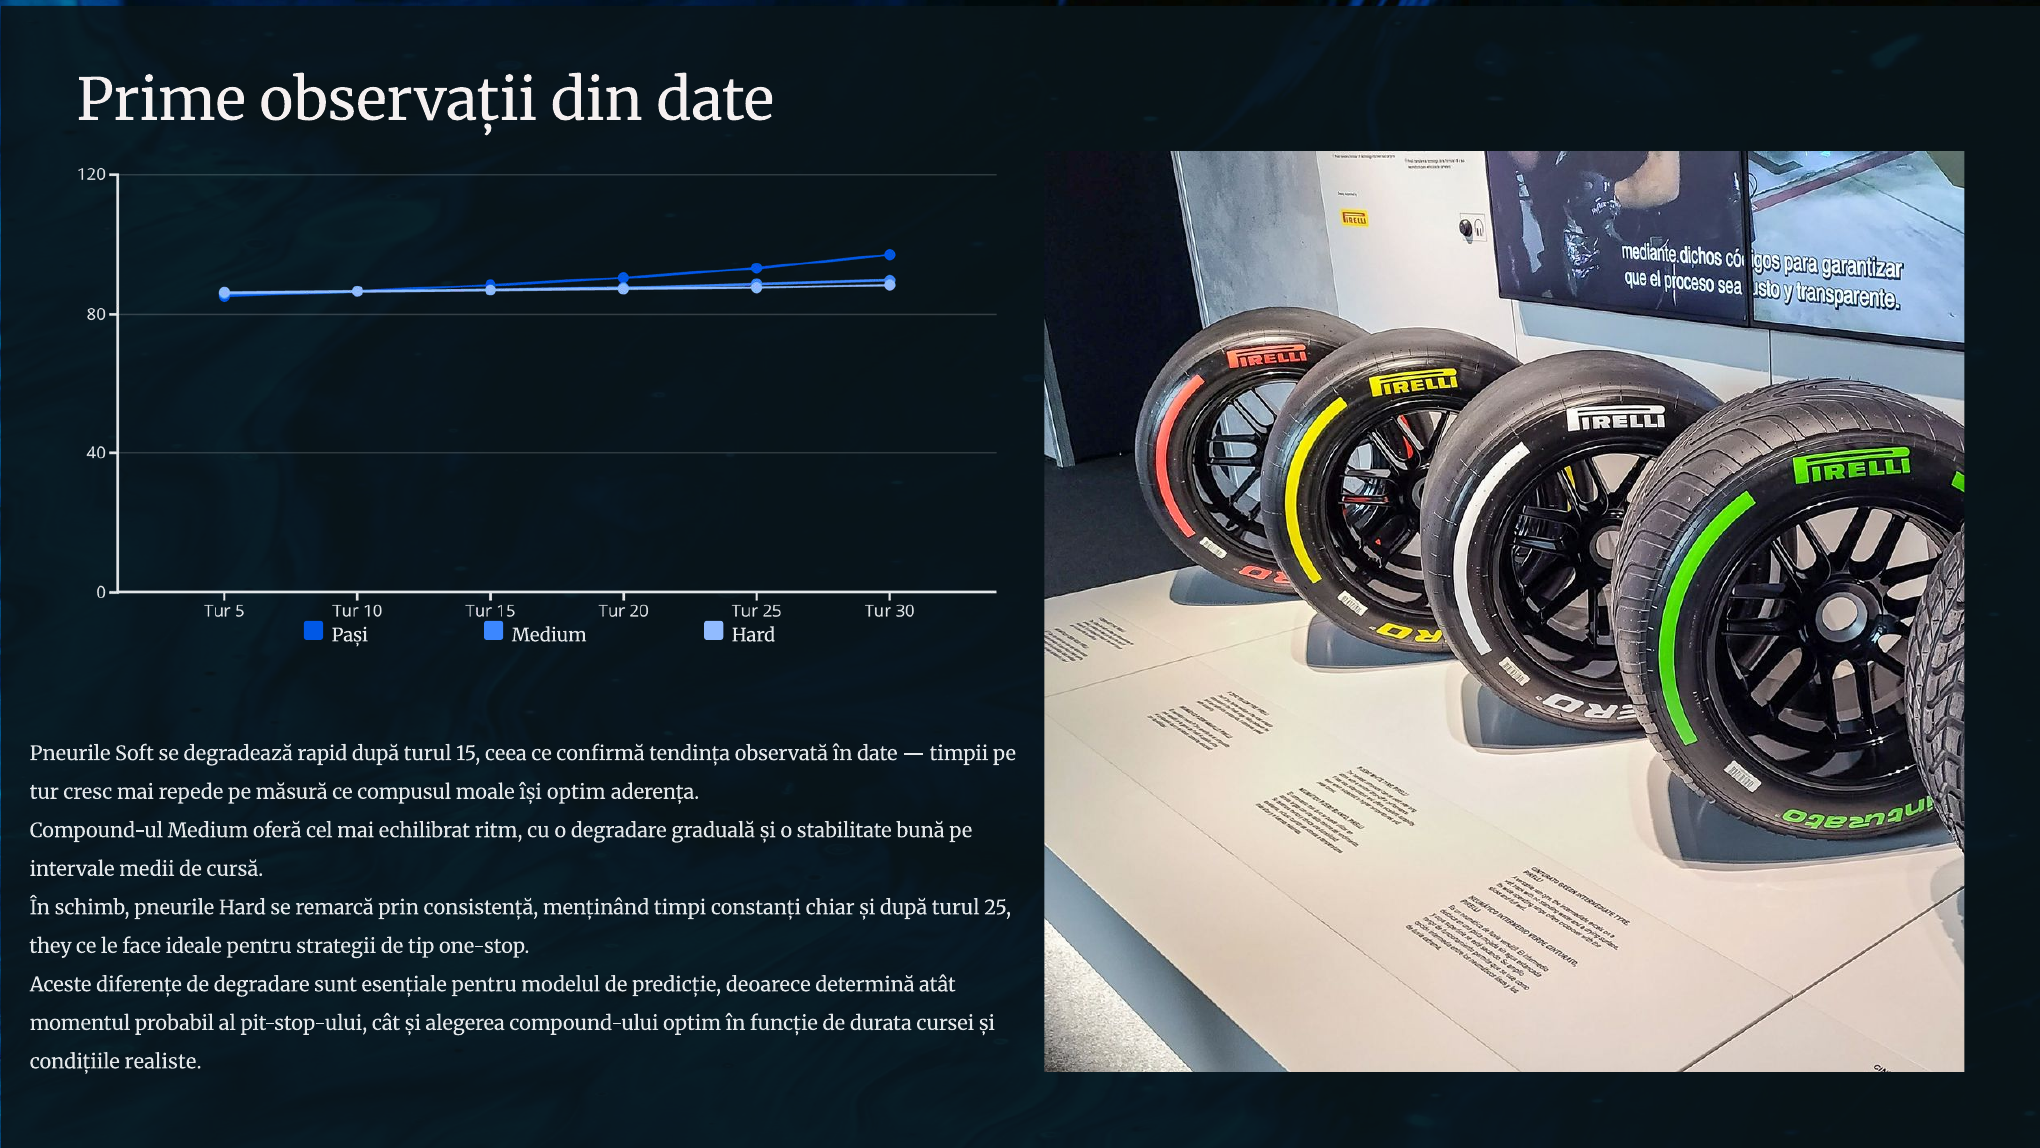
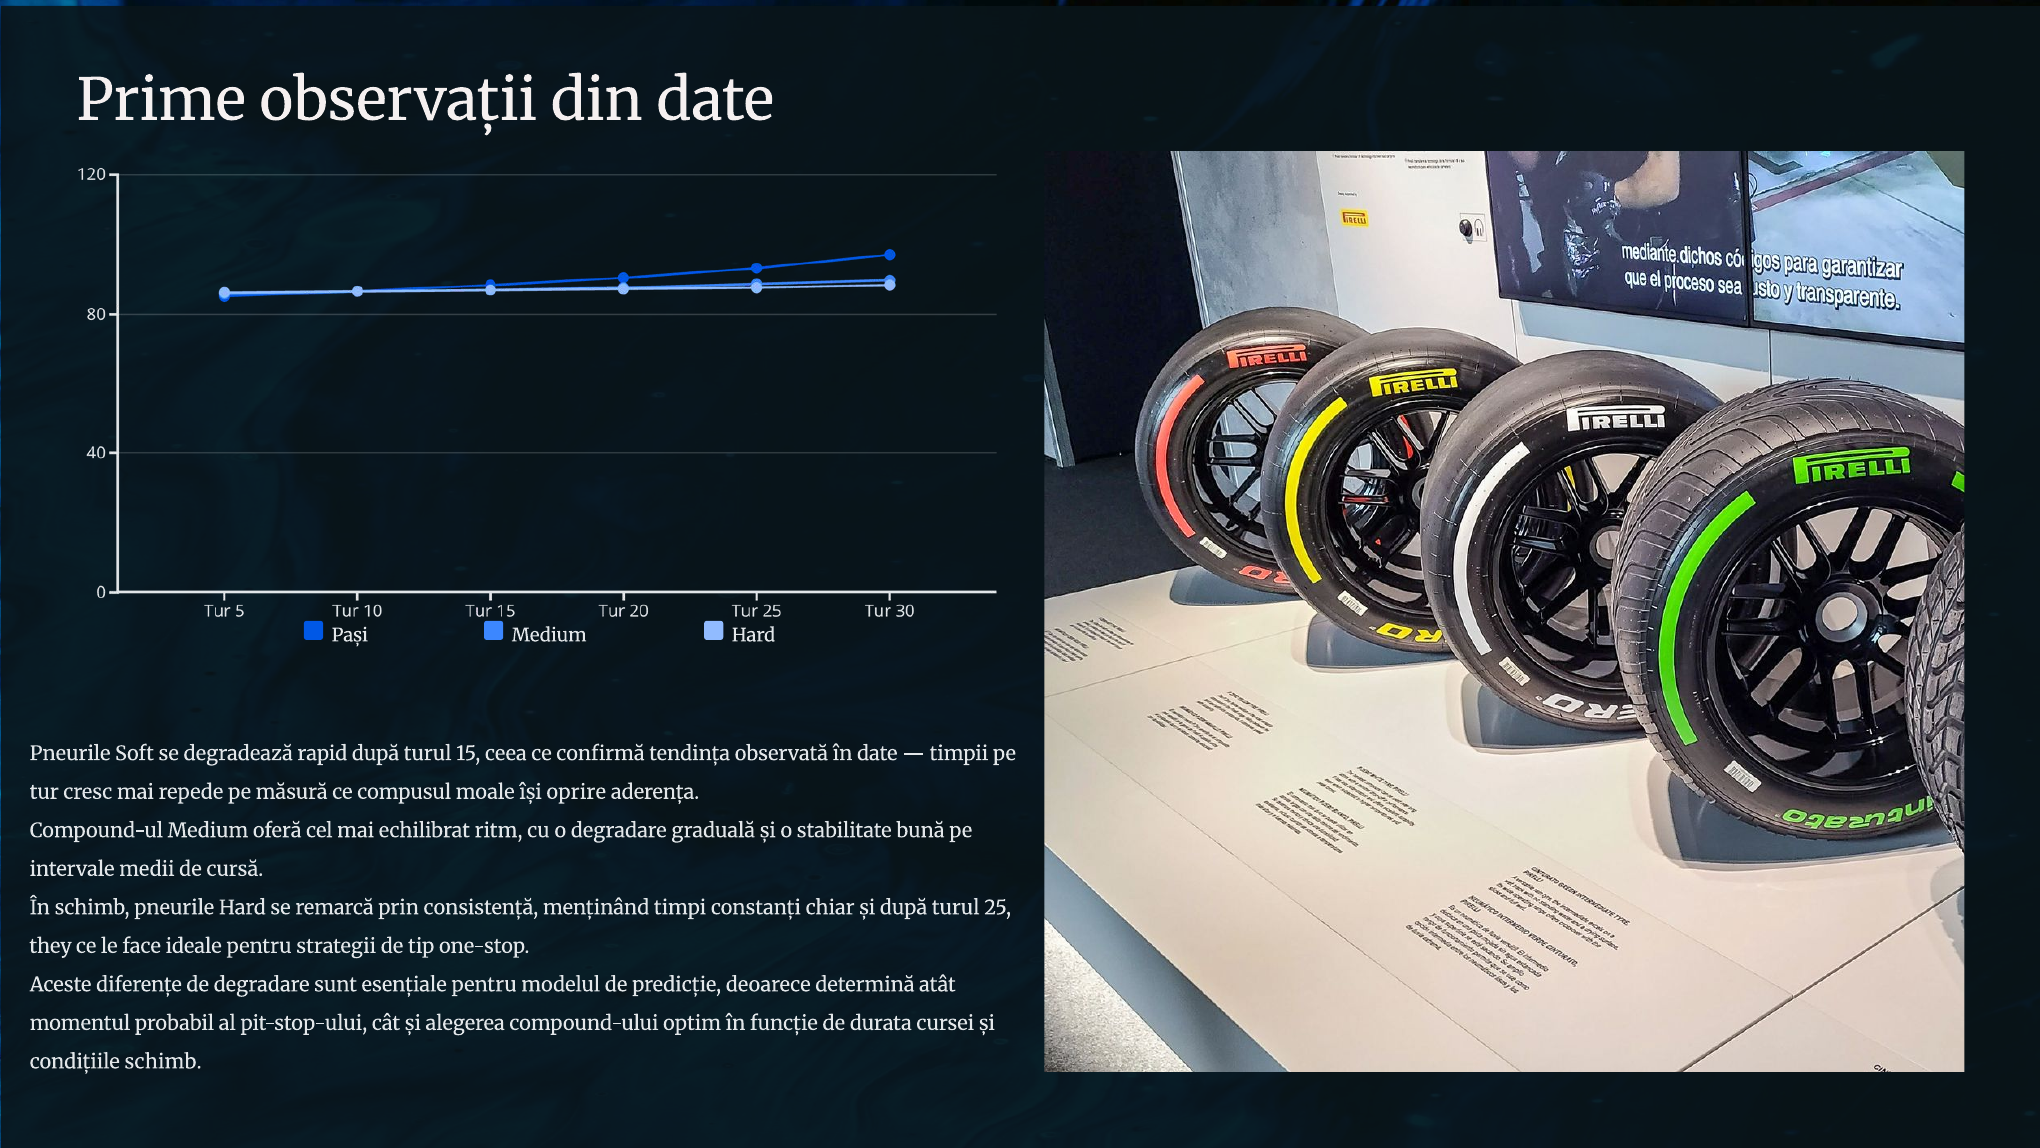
își optim: optim -> oprire
condițiile realiste: realiste -> schimb
